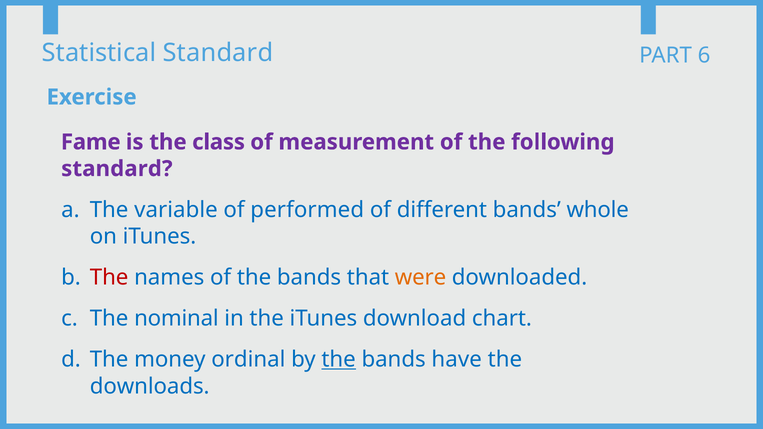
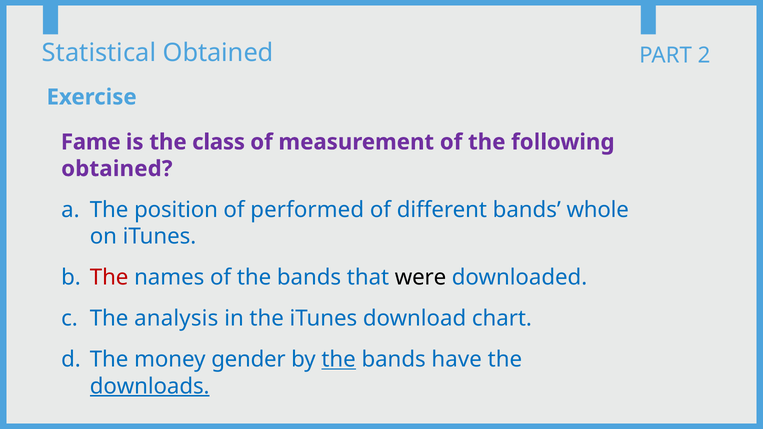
Statistical Standard: Standard -> Obtained
6: 6 -> 2
standard at (117, 169): standard -> obtained
variable: variable -> position
were colour: orange -> black
nominal: nominal -> analysis
ordinal: ordinal -> gender
downloads underline: none -> present
